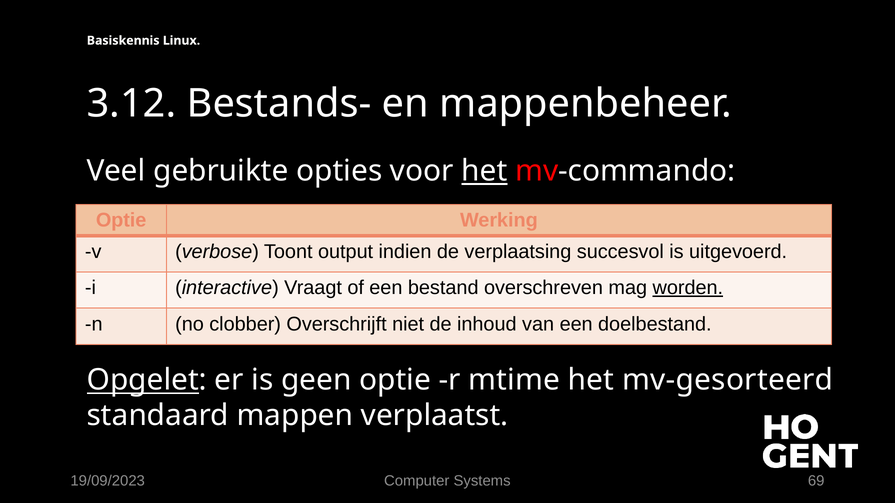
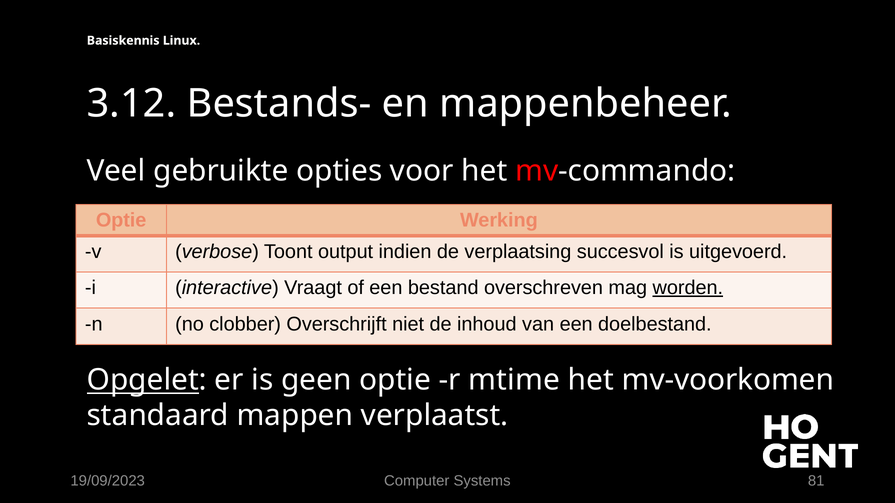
het at (484, 171) underline: present -> none
mv-gesorteerd: mv-gesorteerd -> mv-voorkomen
69: 69 -> 81
